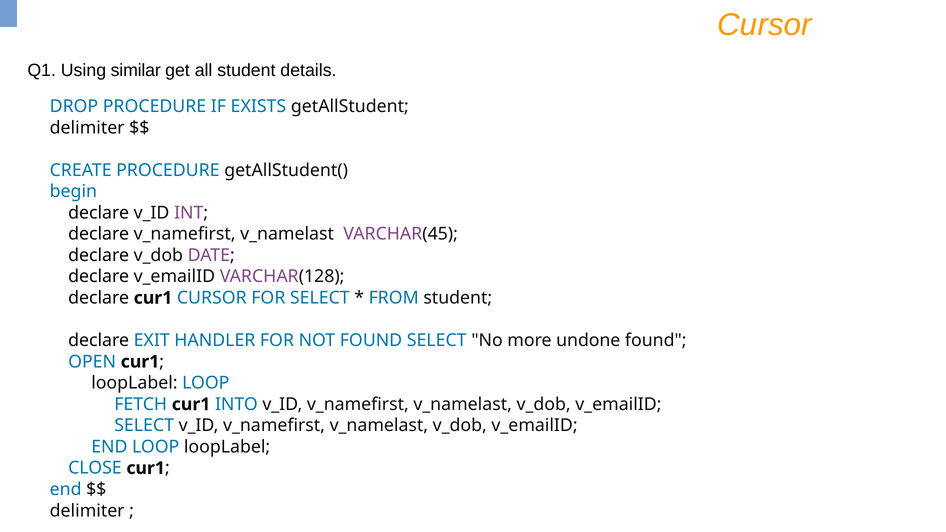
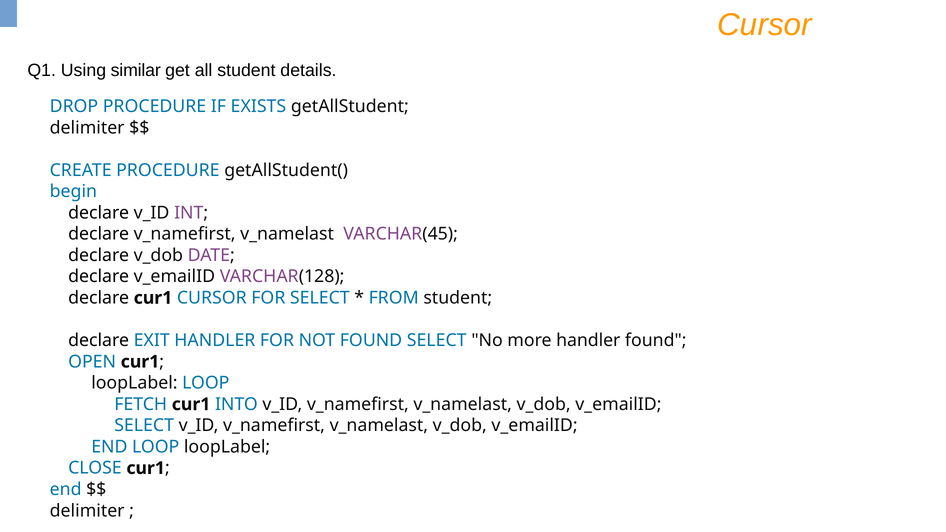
more undone: undone -> handler
